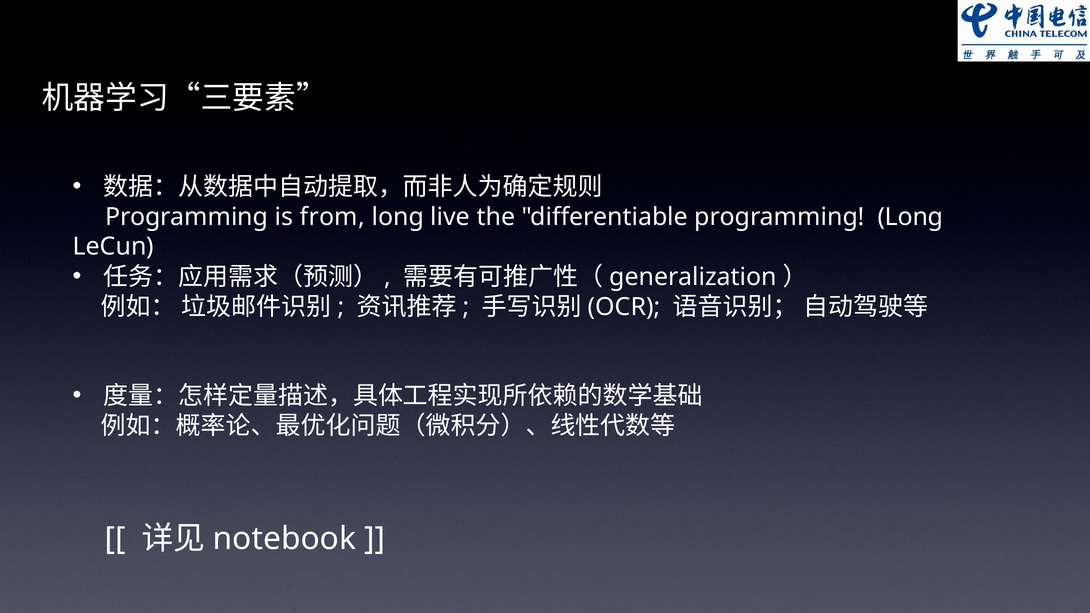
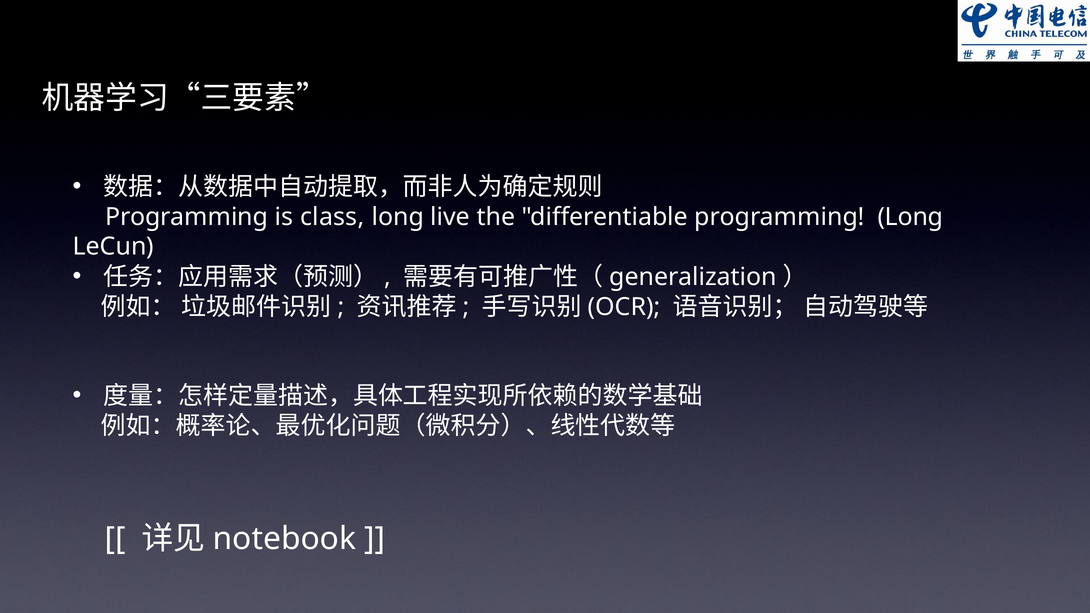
from: from -> class
